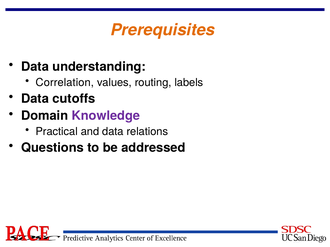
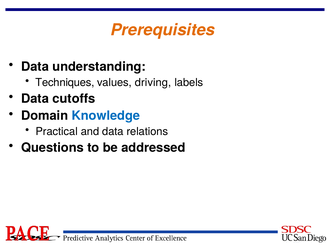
Correlation: Correlation -> Techniques
routing: routing -> driving
Knowledge colour: purple -> blue
